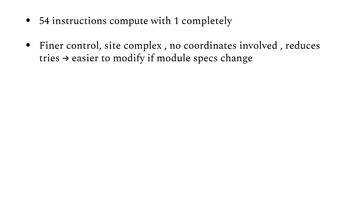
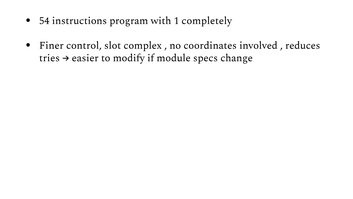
compute: compute -> program
site: site -> slot
